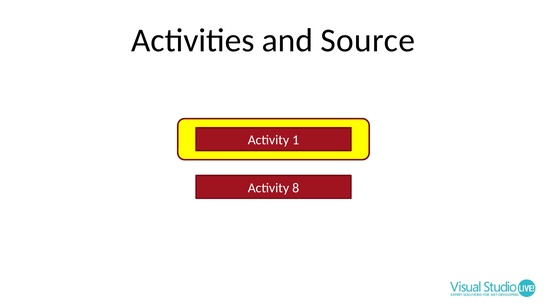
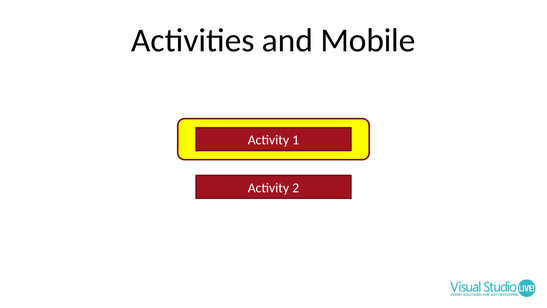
Source: Source -> Mobile
8 at (296, 188): 8 -> 2
